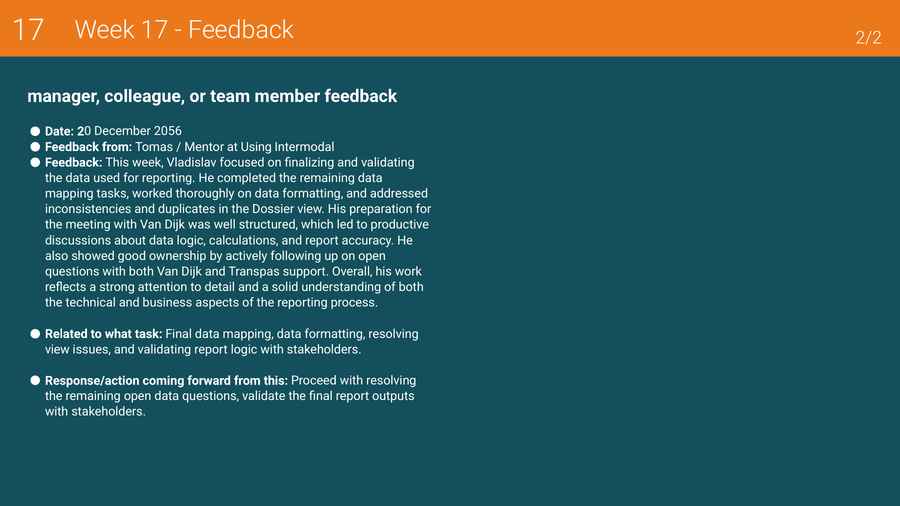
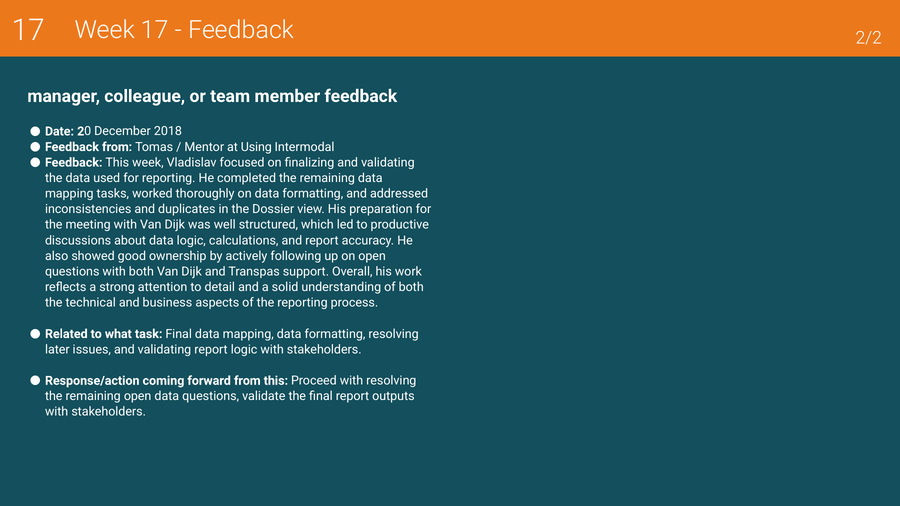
2056: 2056 -> 2018
view at (57, 350): view -> later
